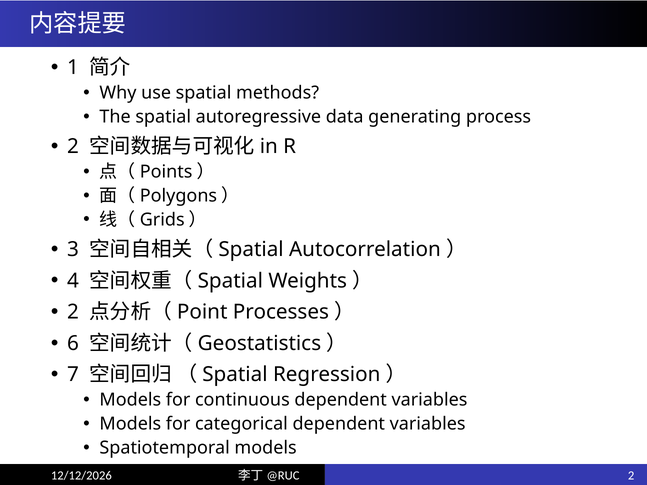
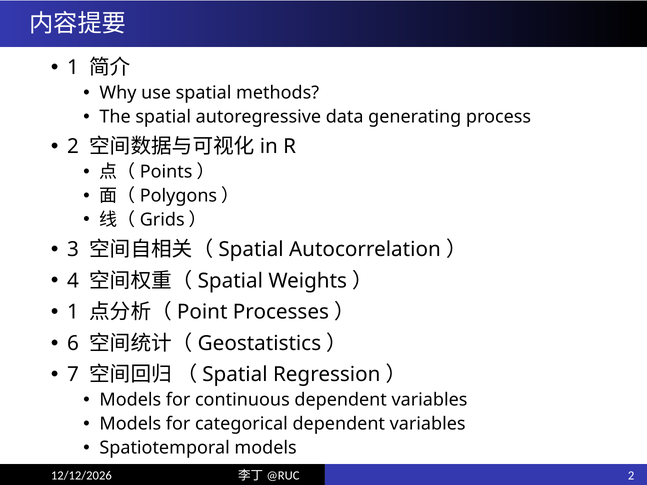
2 at (73, 312): 2 -> 1
